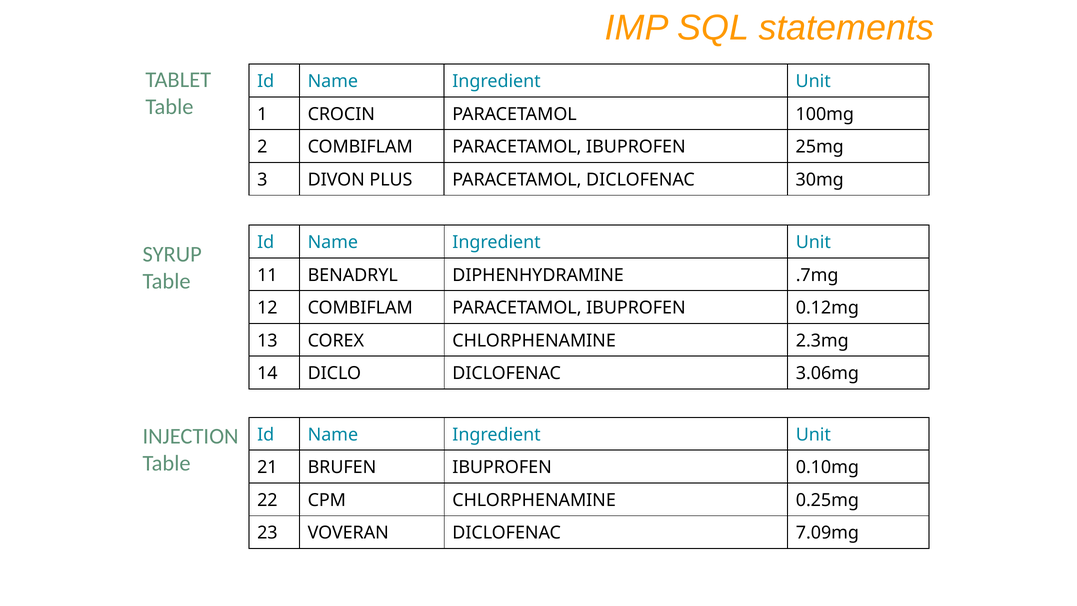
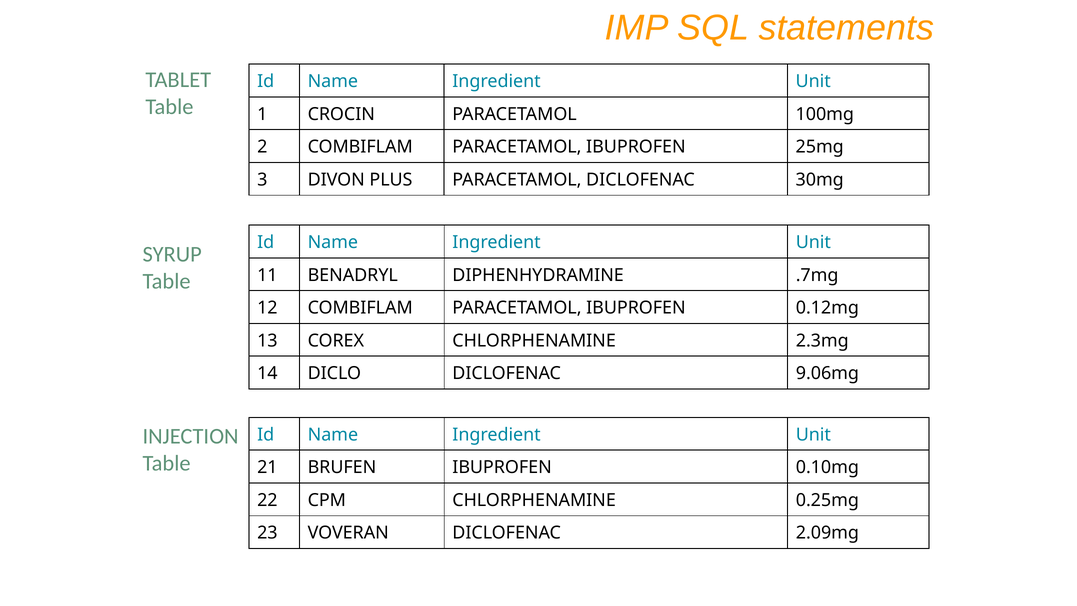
3.06mg: 3.06mg -> 9.06mg
7.09mg: 7.09mg -> 2.09mg
